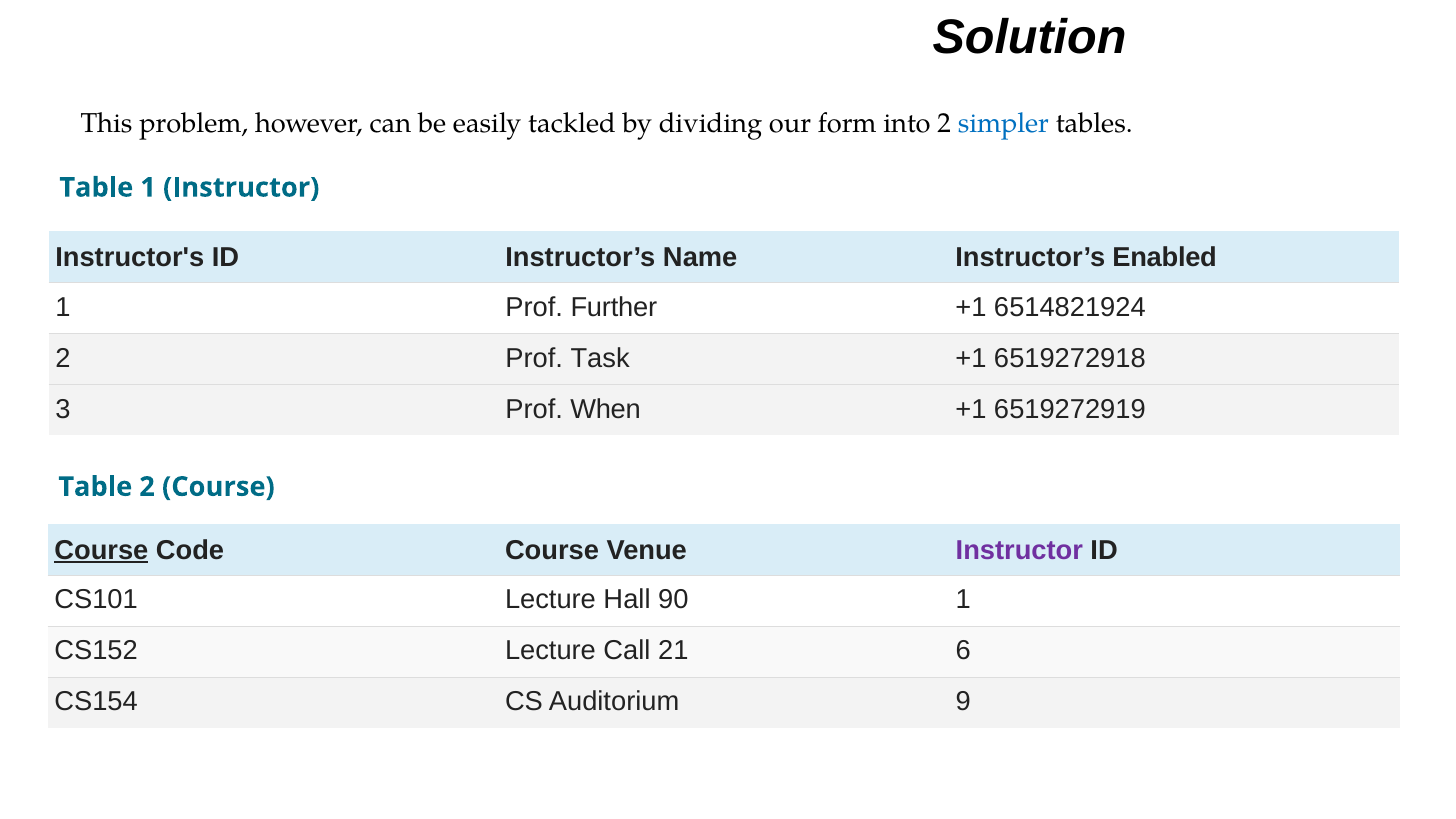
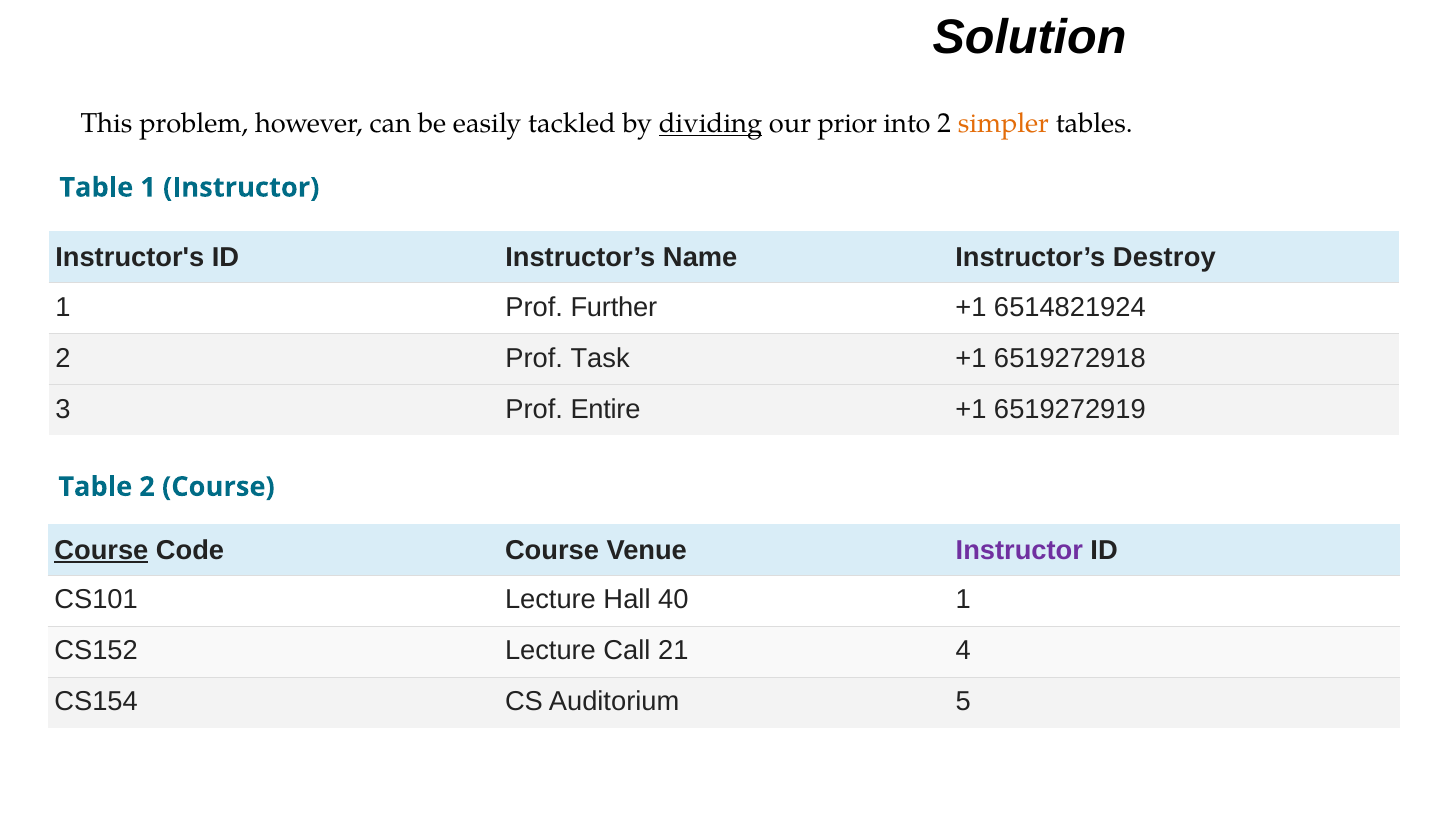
dividing underline: none -> present
form: form -> prior
simpler colour: blue -> orange
Enabled: Enabled -> Destroy
When: When -> Entire
90: 90 -> 40
6: 6 -> 4
9: 9 -> 5
